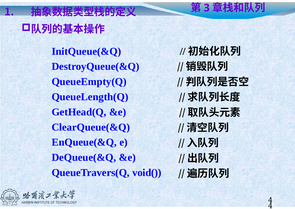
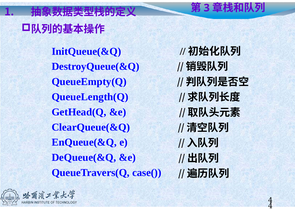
void(: void( -> case(
